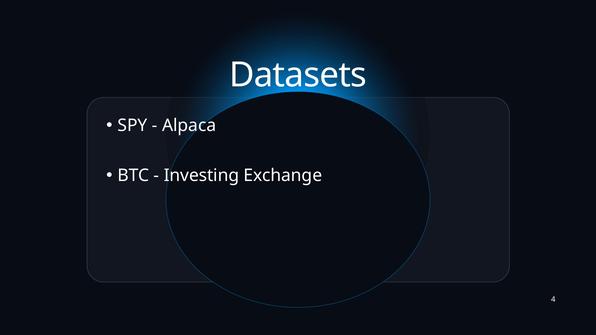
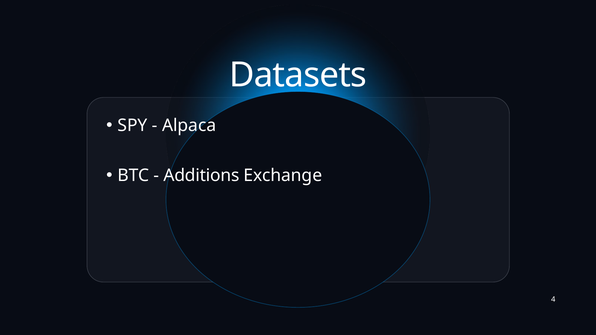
Investing: Investing -> Additions
